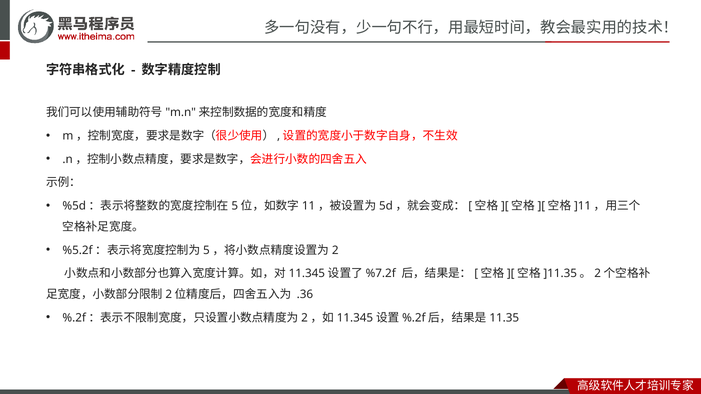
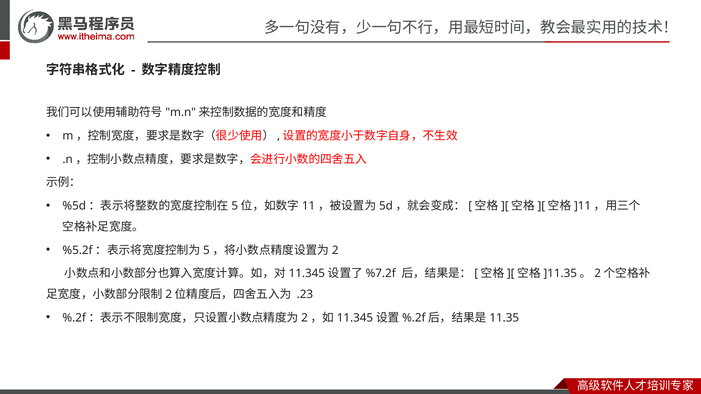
.36: .36 -> .23
